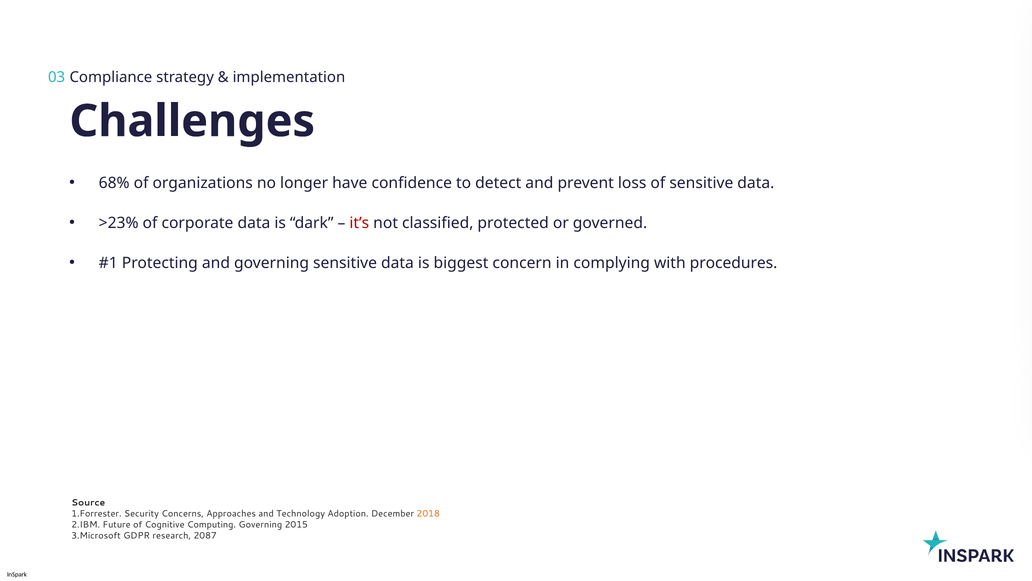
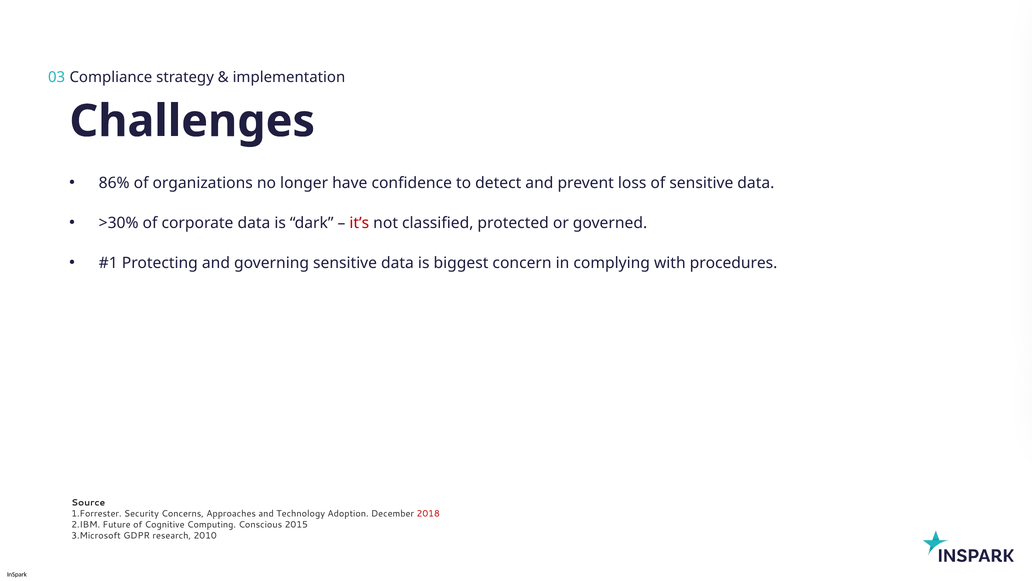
68%: 68% -> 86%
>23%: >23% -> >30%
2018 colour: orange -> red
Computing Governing: Governing -> Conscious
2087: 2087 -> 2010
